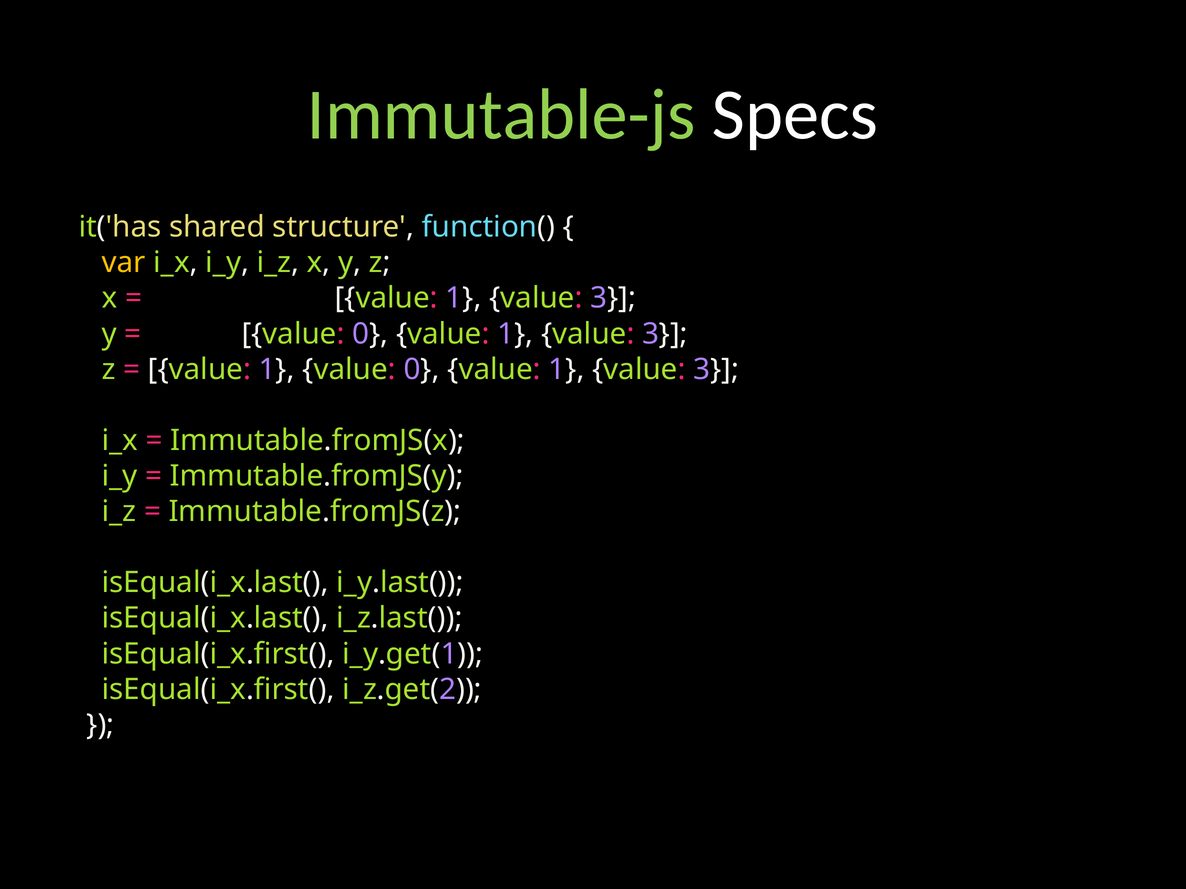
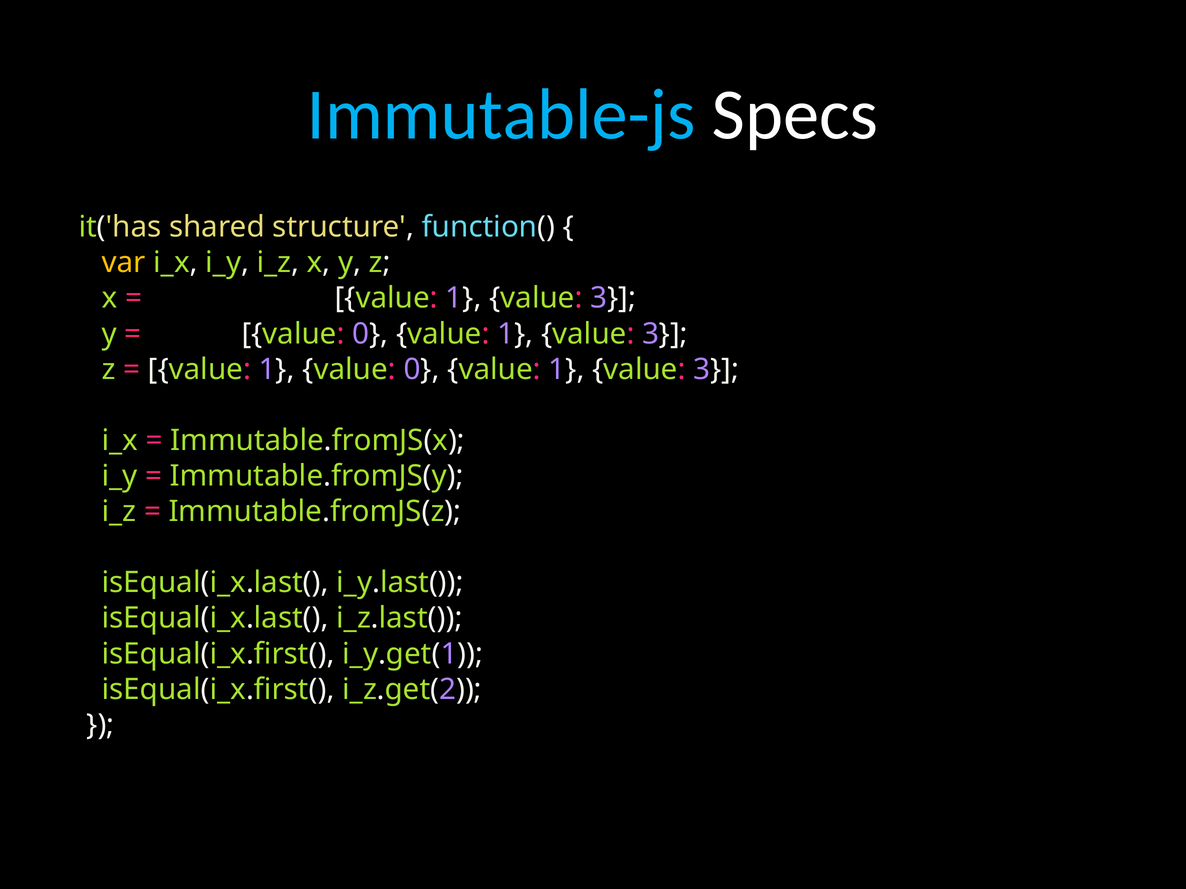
Immutable-js colour: light green -> light blue
